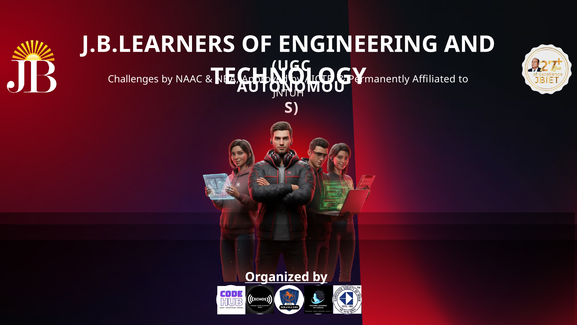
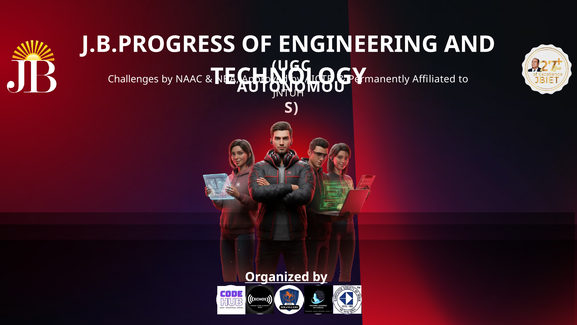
J.B.LEARNERS: J.B.LEARNERS -> J.B.PROGRESS
